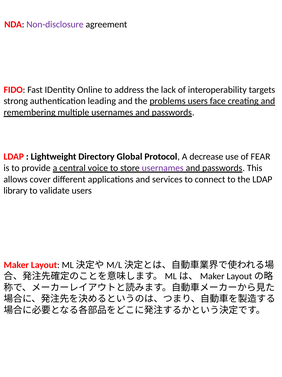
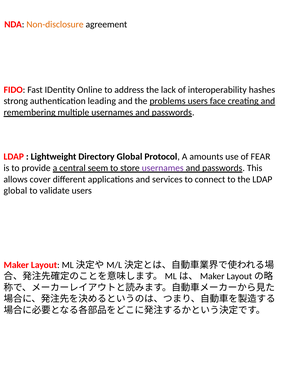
Non-disclosure colour: purple -> orange
targets: targets -> hashes
decrease: decrease -> amounts
voice: voice -> seem
library at (15, 190): library -> global
